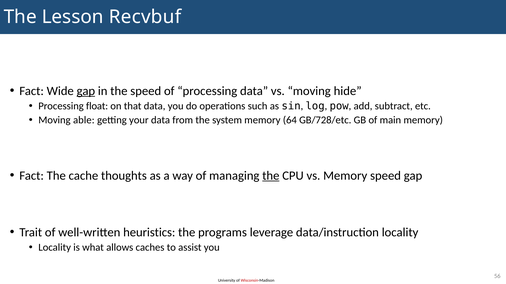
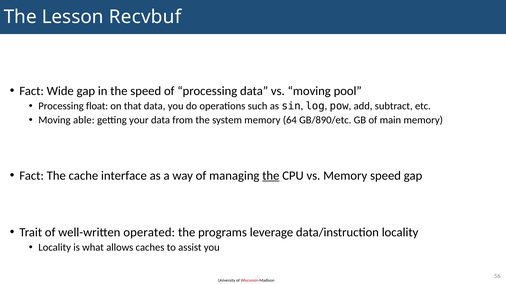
gap at (86, 91) underline: present -> none
hide: hide -> pool
GB/728/etc: GB/728/etc -> GB/890/etc
thoughts: thoughts -> interface
heuristics: heuristics -> operated
